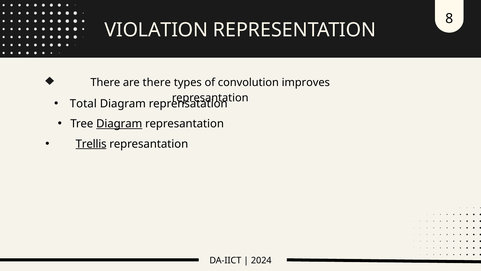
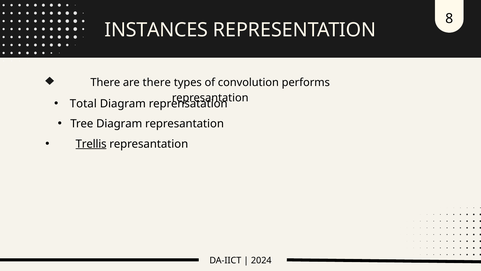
VIOLATION: VIOLATION -> INSTANCES
improves: improves -> performs
Diagram at (119, 124) underline: present -> none
